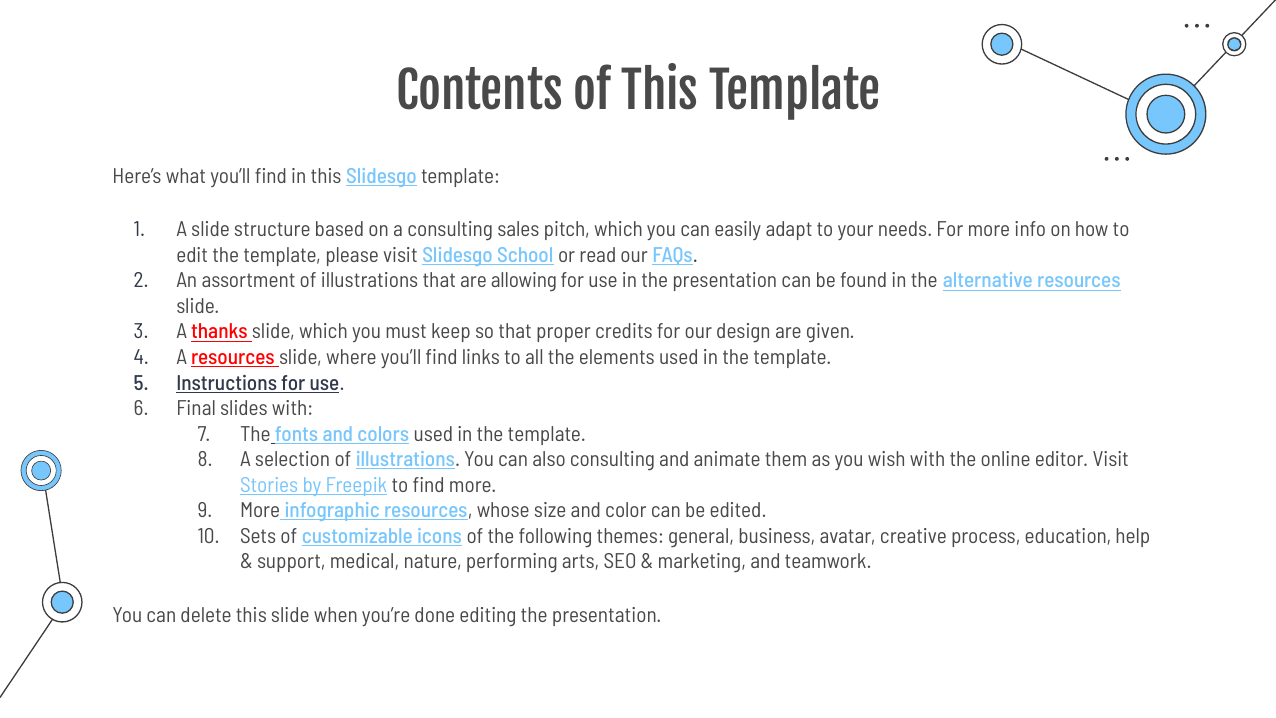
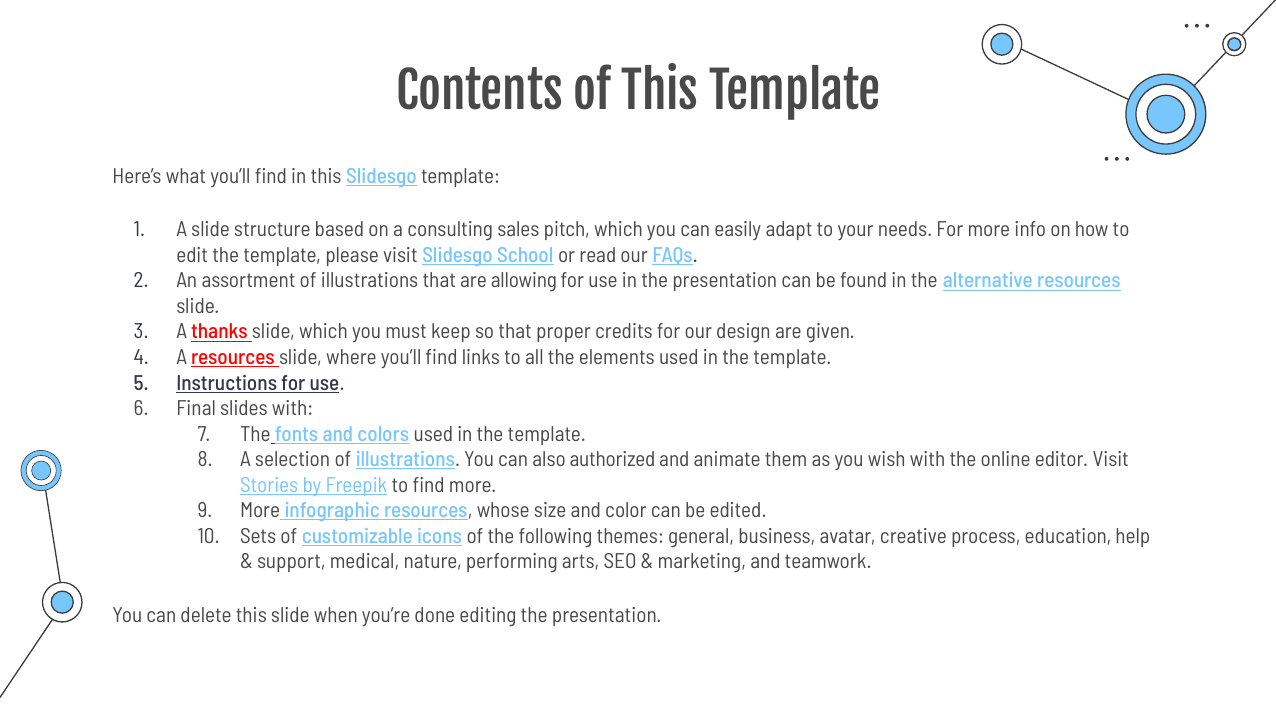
also consulting: consulting -> authorized
